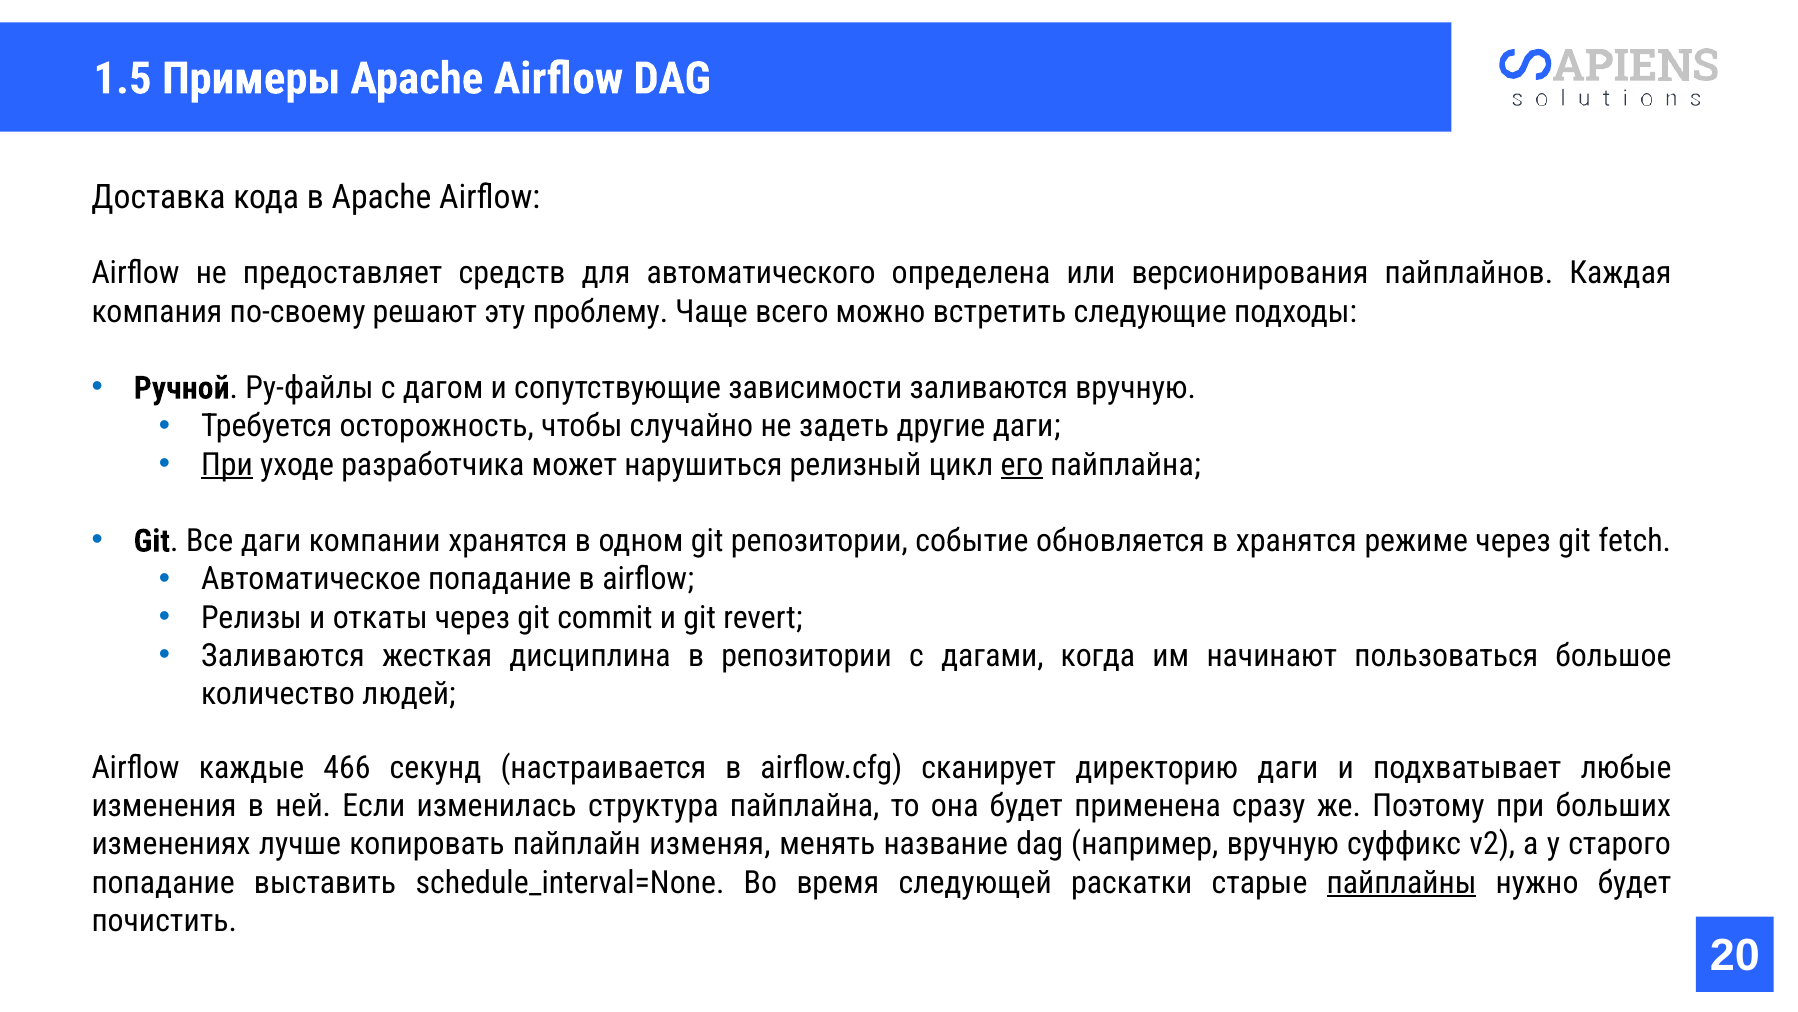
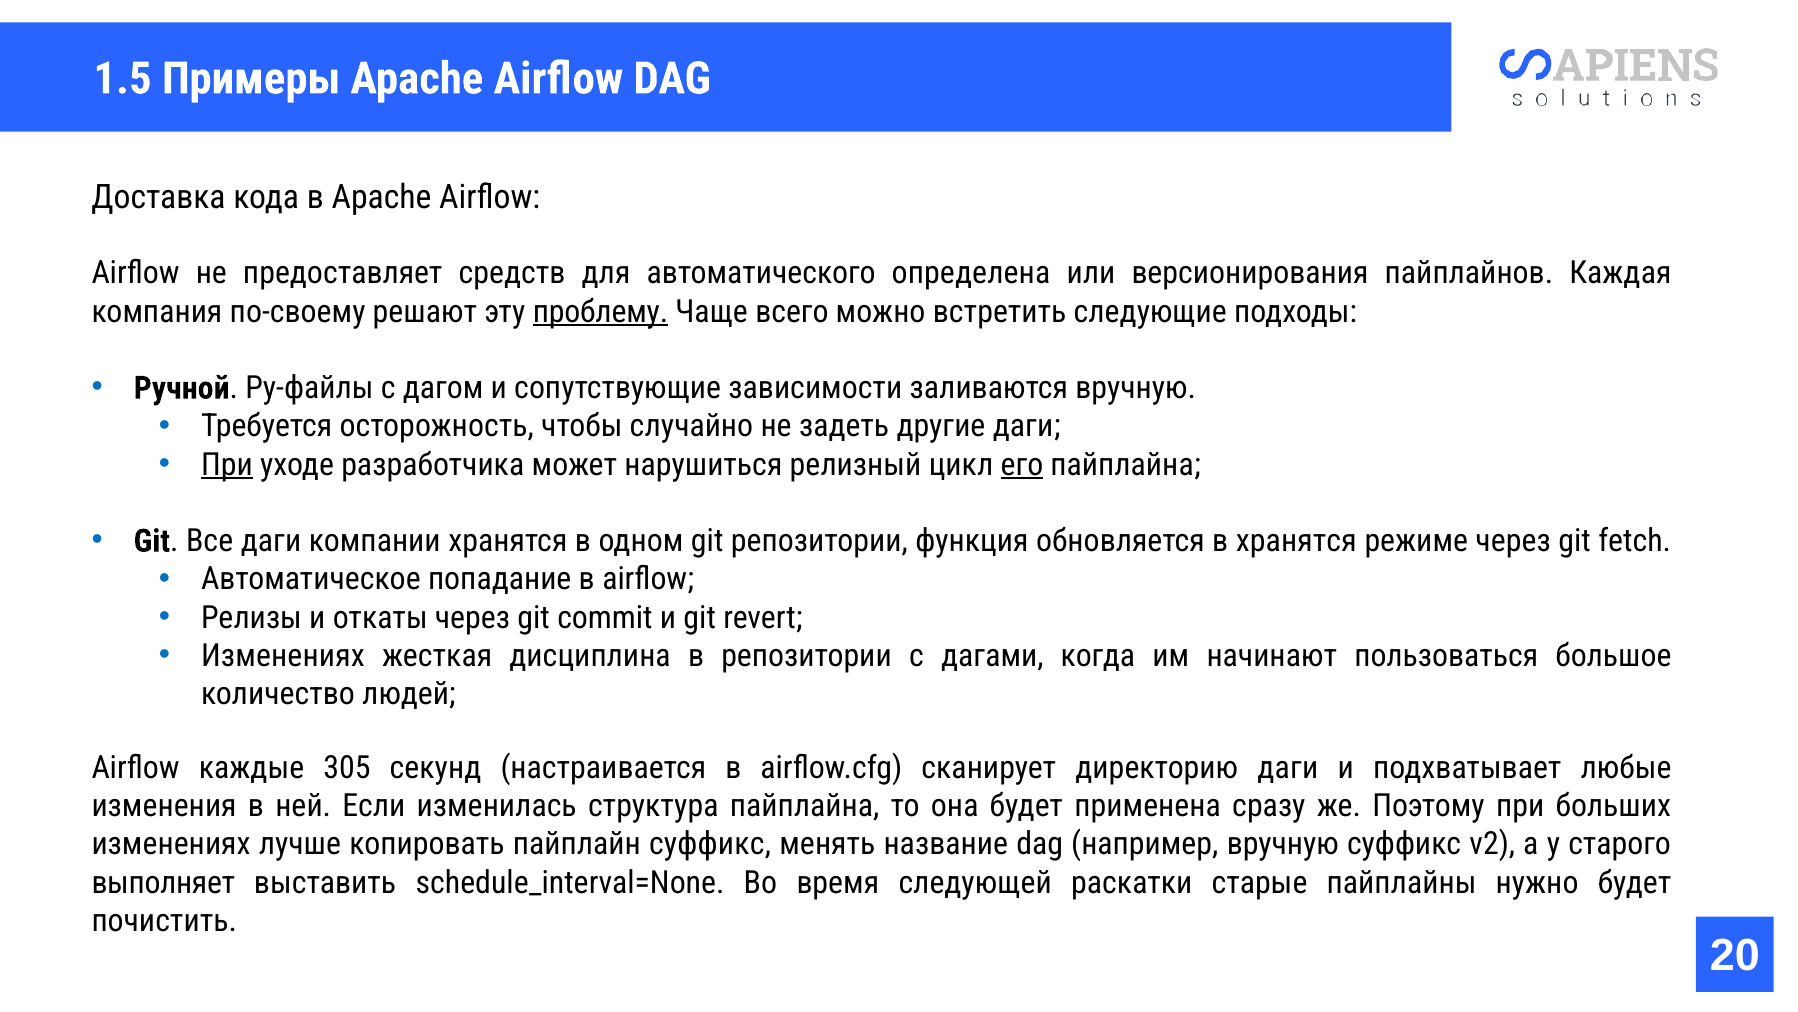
проблему underline: none -> present
событие: событие -> функция
Заливаются at (283, 655): Заливаются -> Изменениях
466: 466 -> 305
пайплайн изменяя: изменяя -> суффикс
попадание at (163, 882): попадание -> выполняет
пайплайны underline: present -> none
